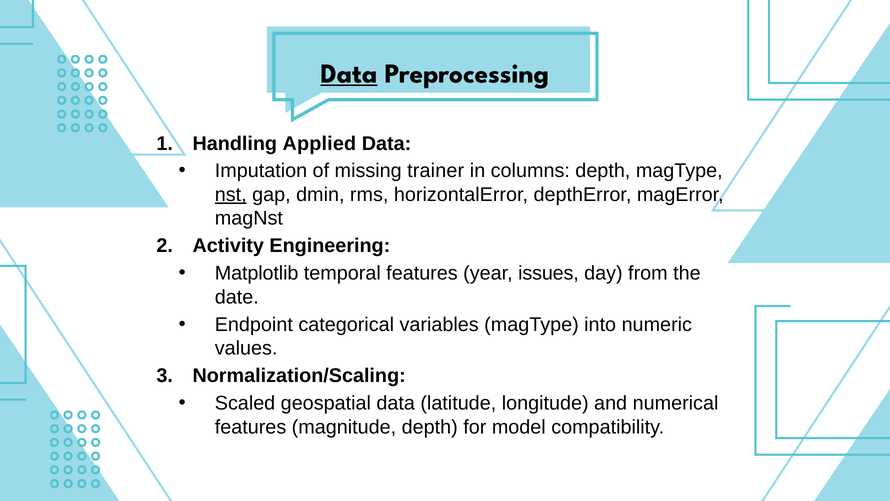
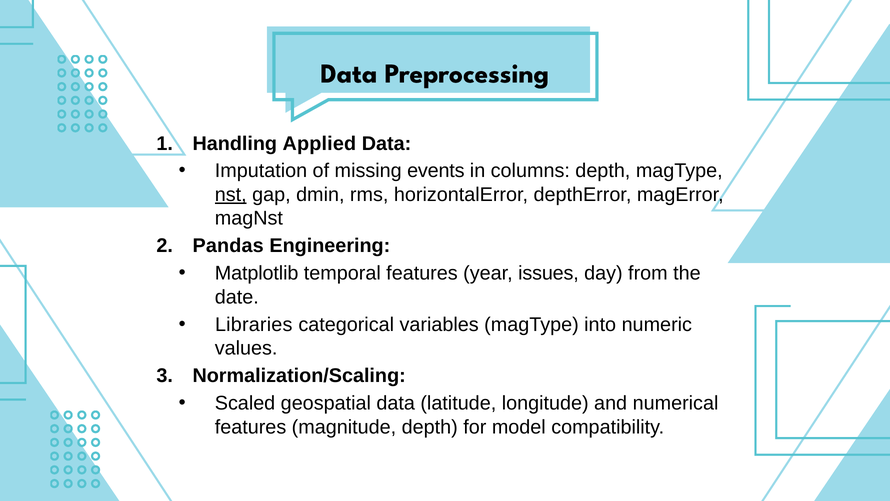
Data at (349, 74) underline: present -> none
trainer: trainer -> events
Activity: Activity -> Pandas
Endpoint: Endpoint -> Libraries
